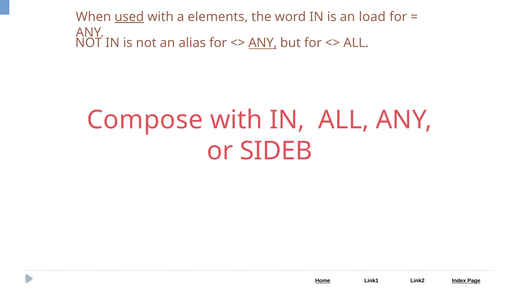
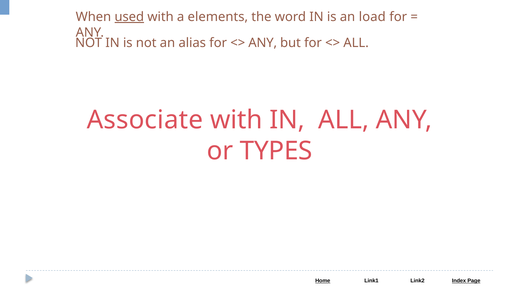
ANY at (263, 43) underline: present -> none
Compose: Compose -> Associate
SIDEB: SIDEB -> TYPES
